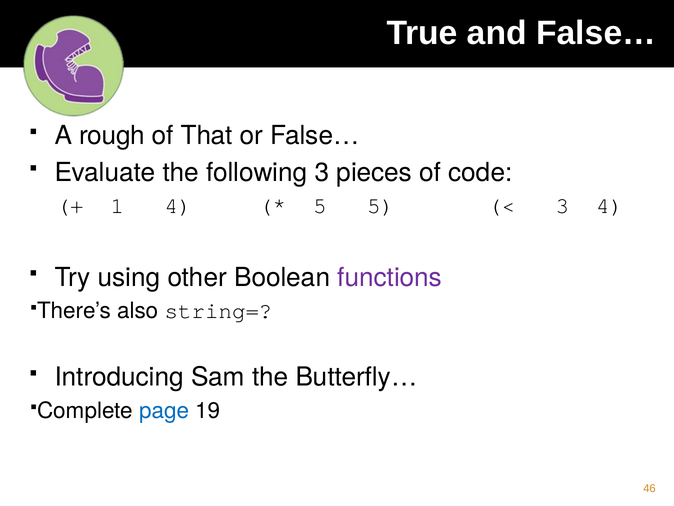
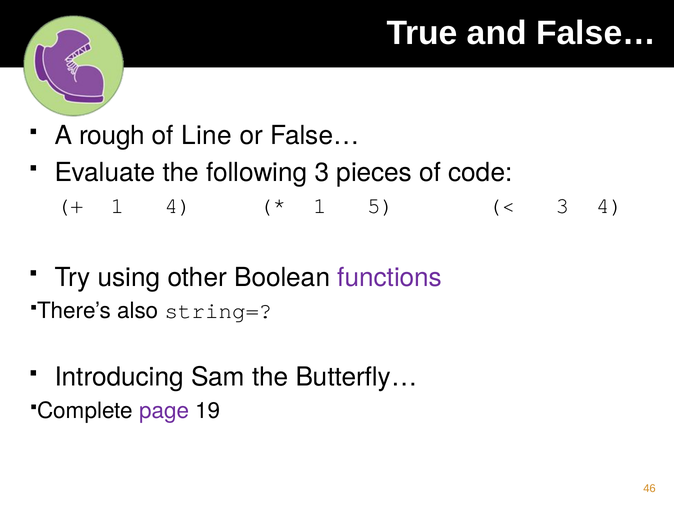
That: That -> Line
5 at (320, 206): 5 -> 1
page colour: blue -> purple
